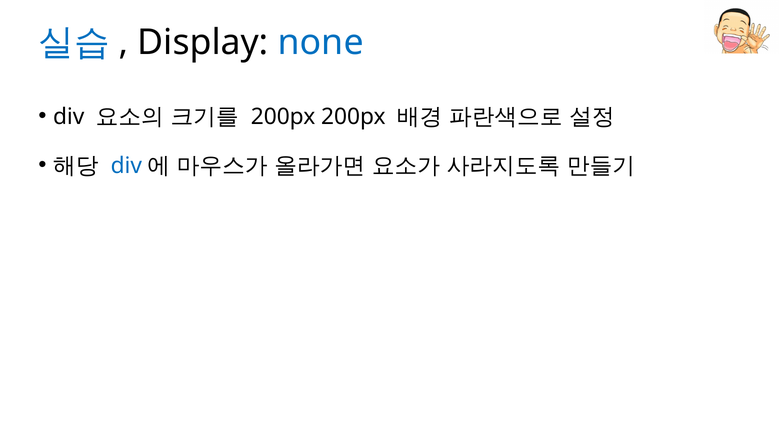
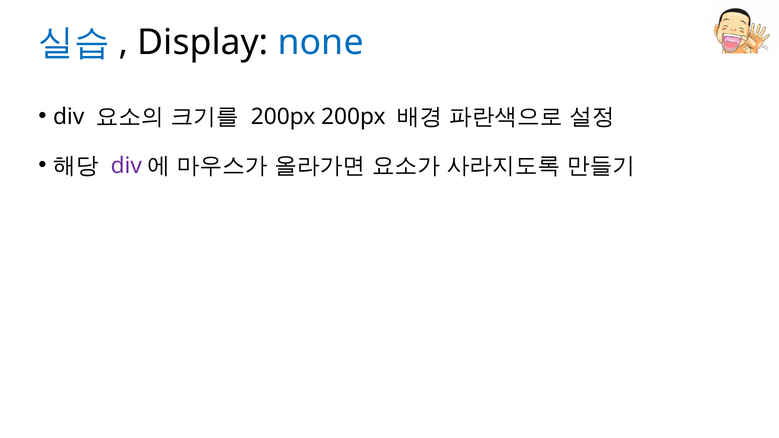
div at (126, 166) colour: blue -> purple
